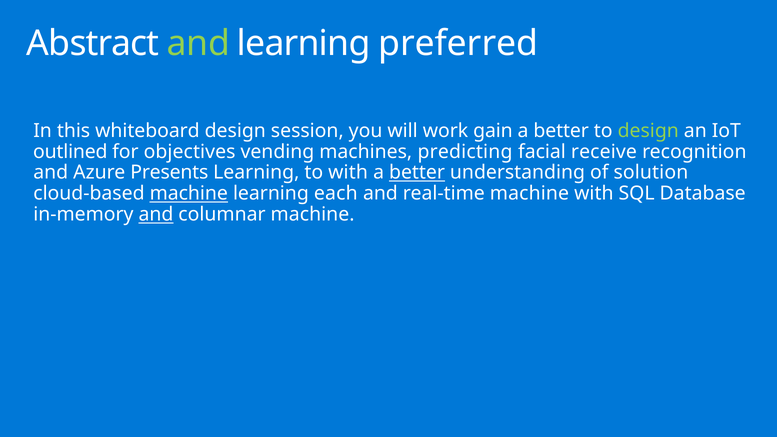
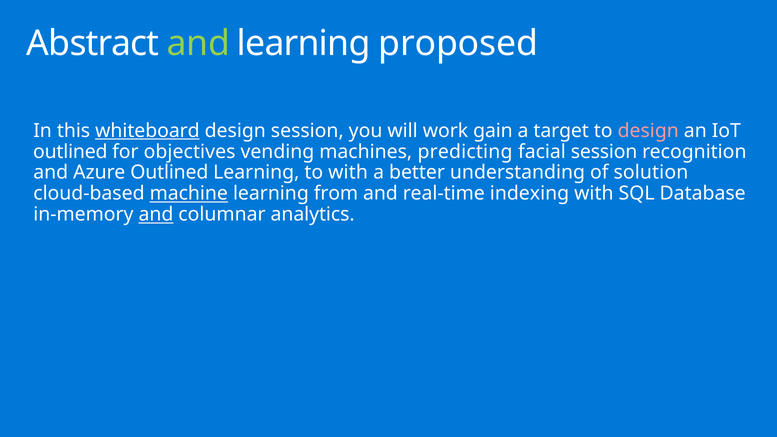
preferred: preferred -> proposed
whiteboard underline: none -> present
better at (561, 131): better -> target
design at (648, 131) colour: light green -> pink
facial receive: receive -> session
Azure Presents: Presents -> Outlined
better at (417, 173) underline: present -> none
each: each -> from
real-time machine: machine -> indexing
columnar machine: machine -> analytics
